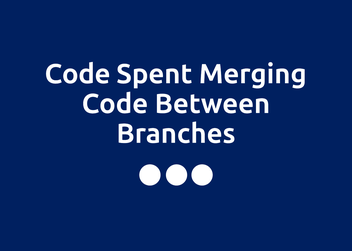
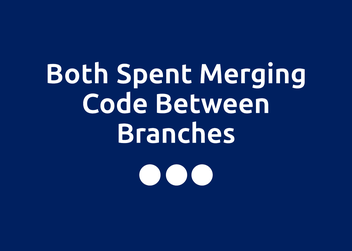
Code at (78, 74): Code -> Both
